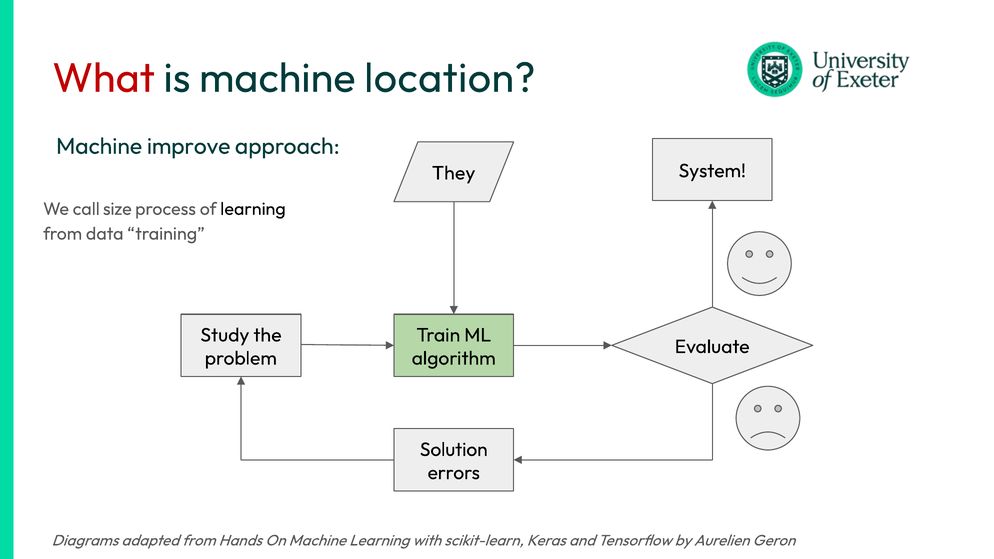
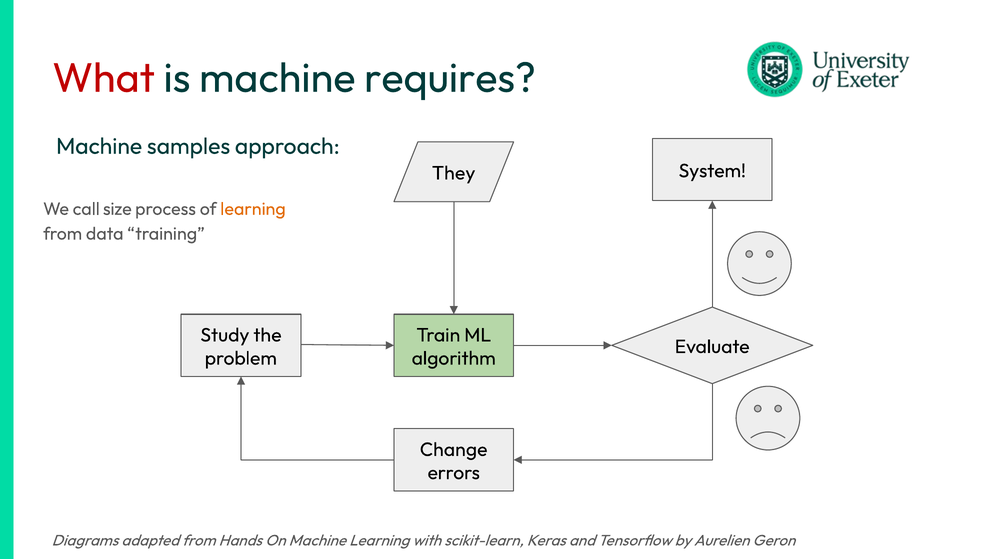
location: location -> requires
improve: improve -> samples
learning at (253, 209) colour: black -> orange
Solution: Solution -> Change
